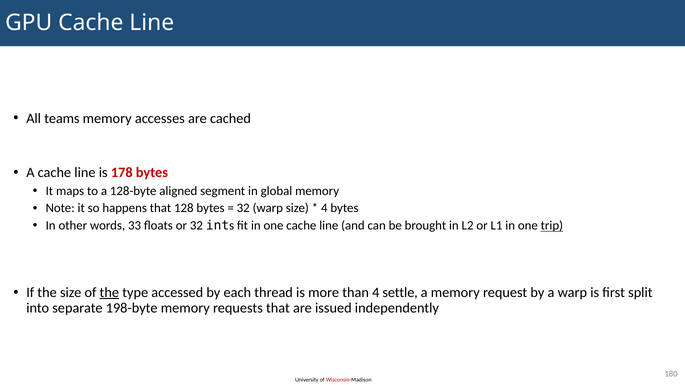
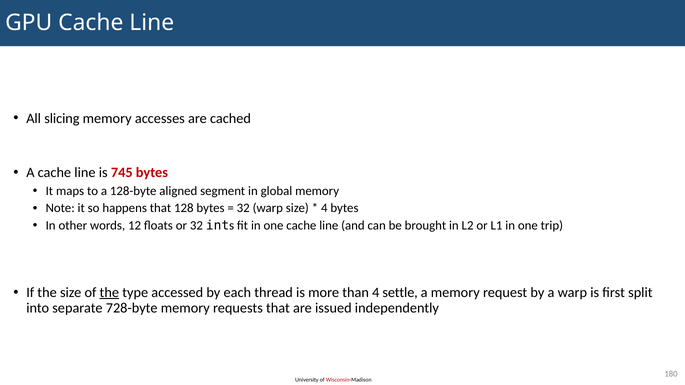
teams: teams -> slicing
178: 178 -> 745
33: 33 -> 12
trip underline: present -> none
198-byte: 198-byte -> 728-byte
